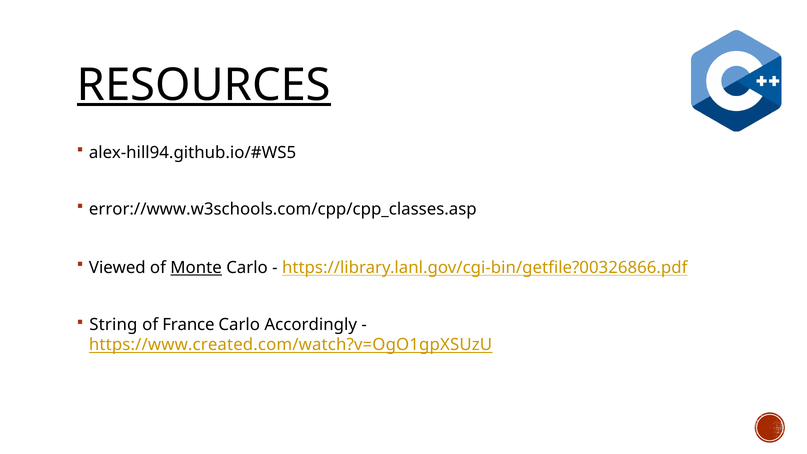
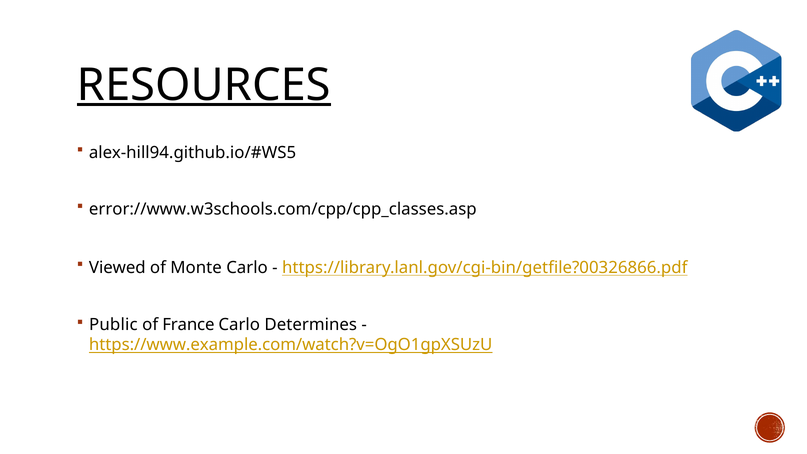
Monte underline: present -> none
String: String -> Public
Accordingly: Accordingly -> Determines
https://www.created.com/watch?v=OgO1gpXSUzU: https://www.created.com/watch?v=OgO1gpXSUzU -> https://www.example.com/watch?v=OgO1gpXSUzU
